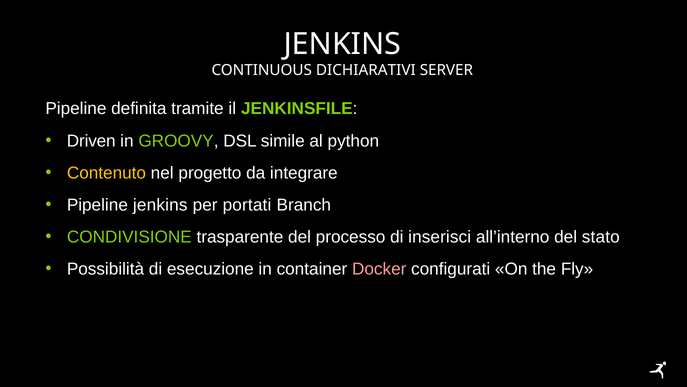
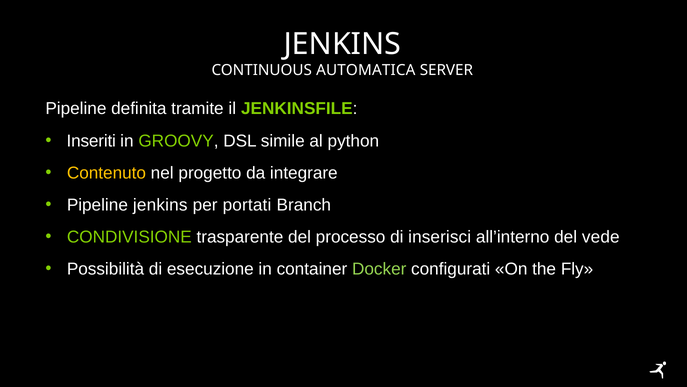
DICHIARATIVI: DICHIARATIVI -> AUTOMATICA
Driven: Driven -> Inseriti
stato: stato -> vede
Docker colour: pink -> light green
